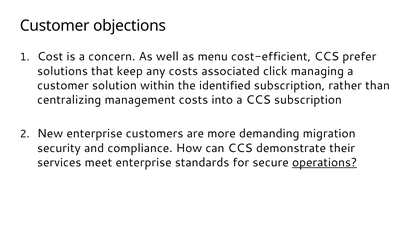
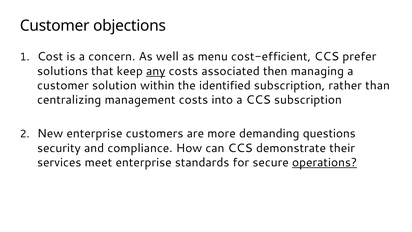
any underline: none -> present
click: click -> then
migration: migration -> questions
